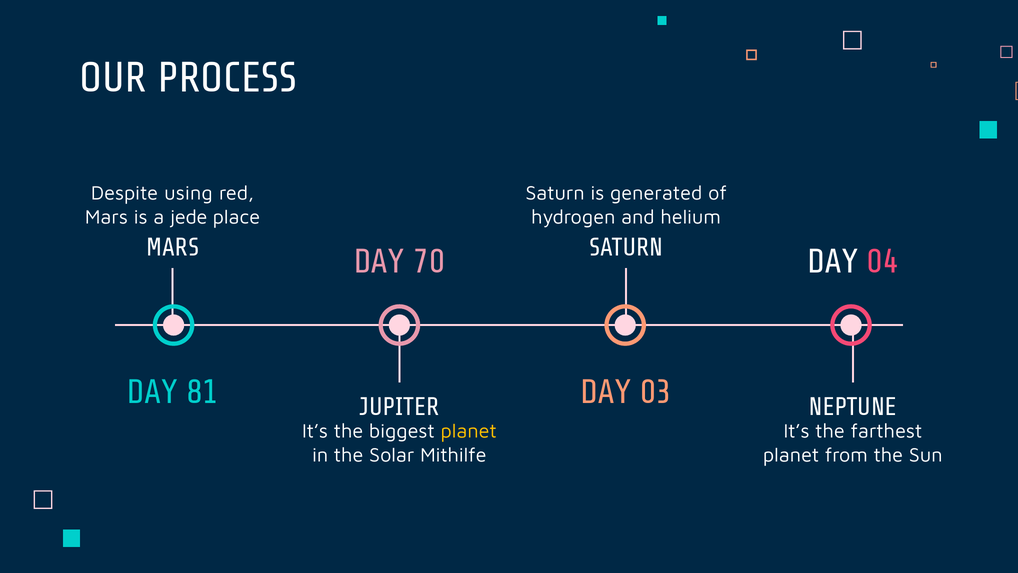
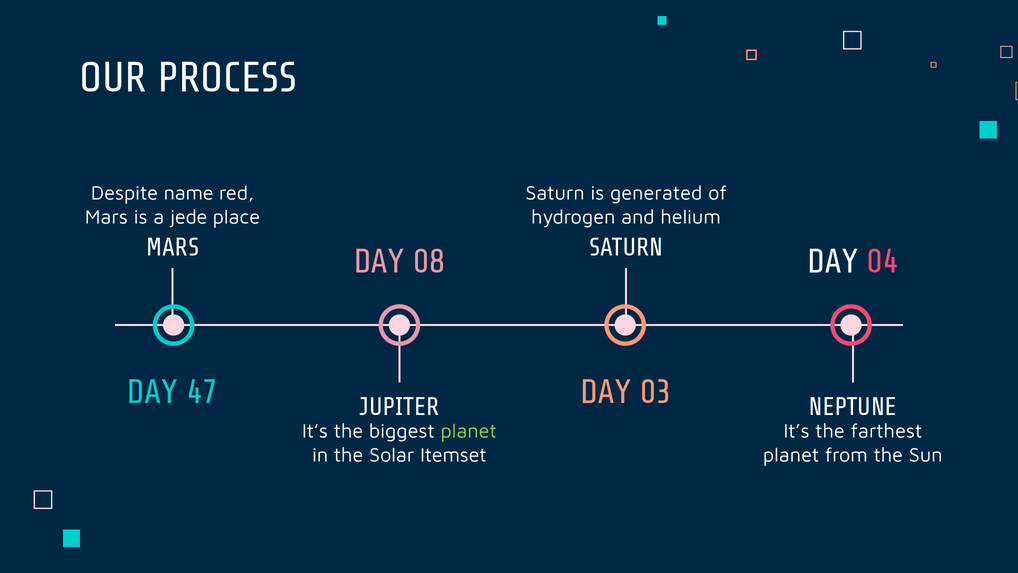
using: using -> name
70: 70 -> 08
81: 81 -> 47
planet at (469, 431) colour: yellow -> light green
Mithilfe: Mithilfe -> Itemset
